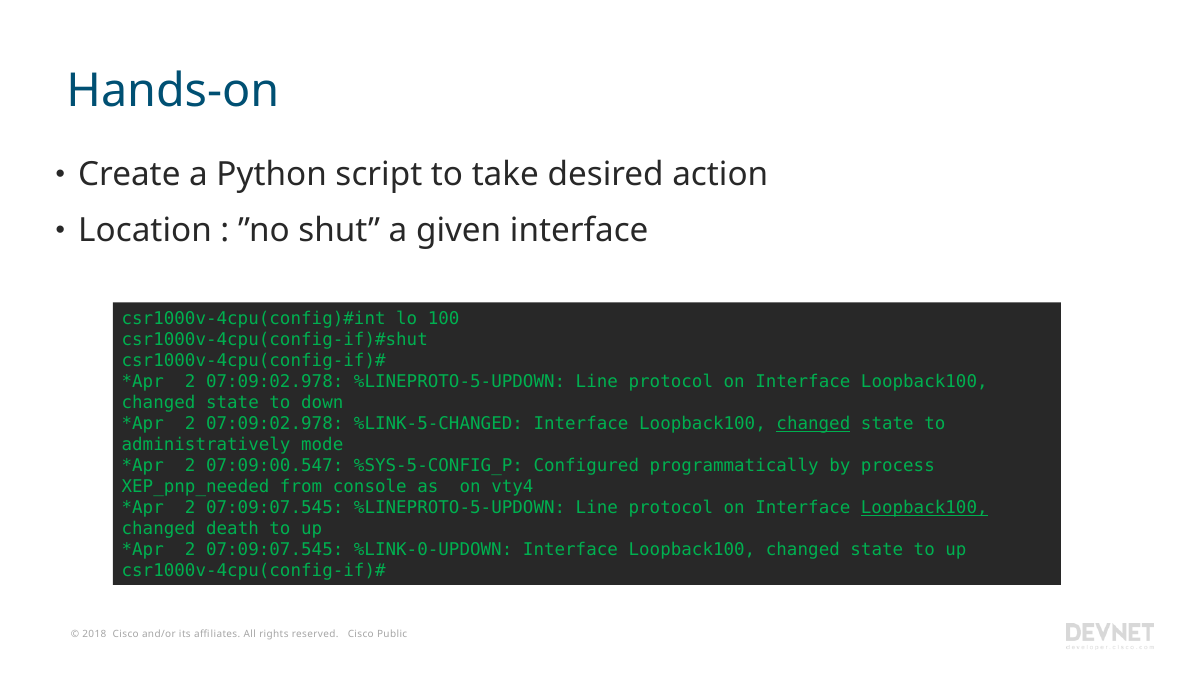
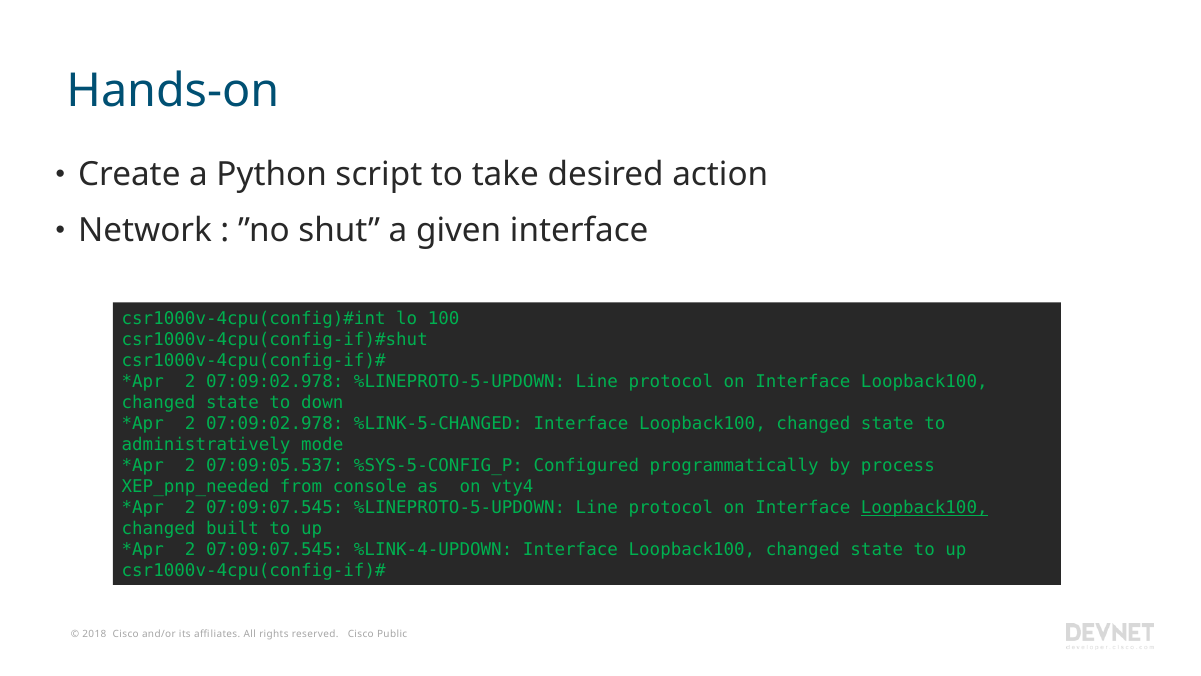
Location: Location -> Network
changed at (813, 423) underline: present -> none
07:09:00.547: 07:09:00.547 -> 07:09:05.537
death: death -> built
%LINK-0-UPDOWN: %LINK-0-UPDOWN -> %LINK-4-UPDOWN
